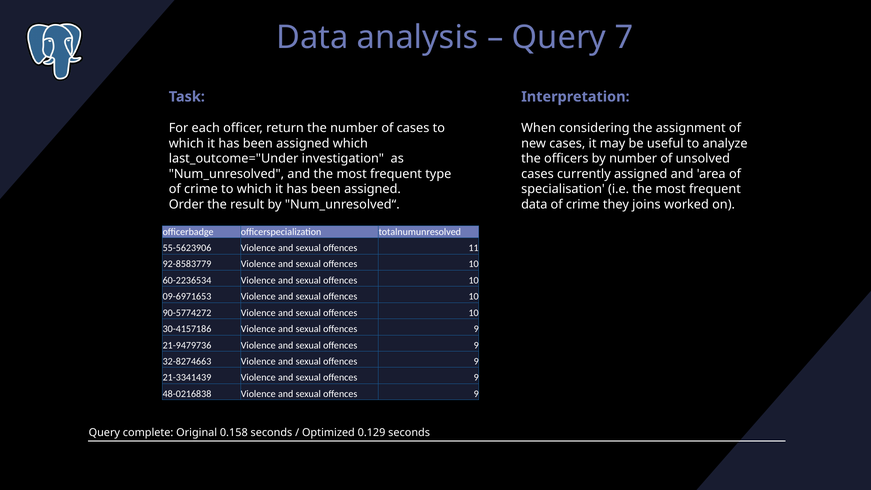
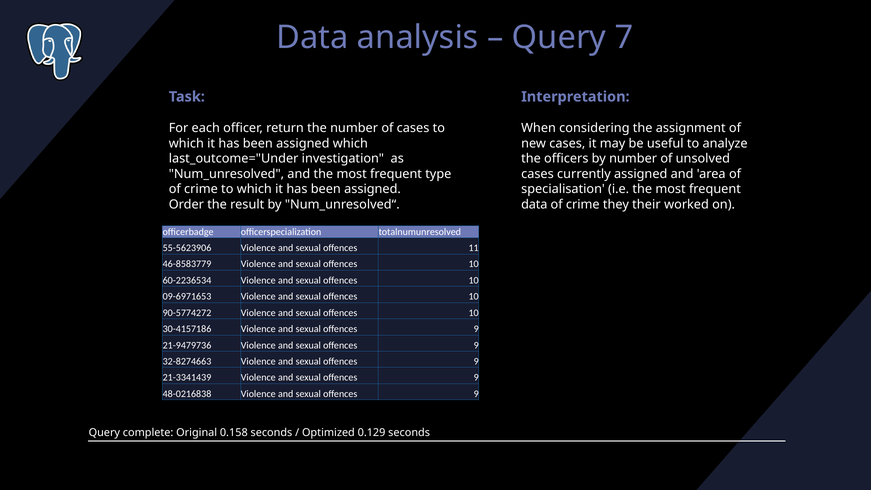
joins: joins -> their
92-8583779: 92-8583779 -> 46-8583779
